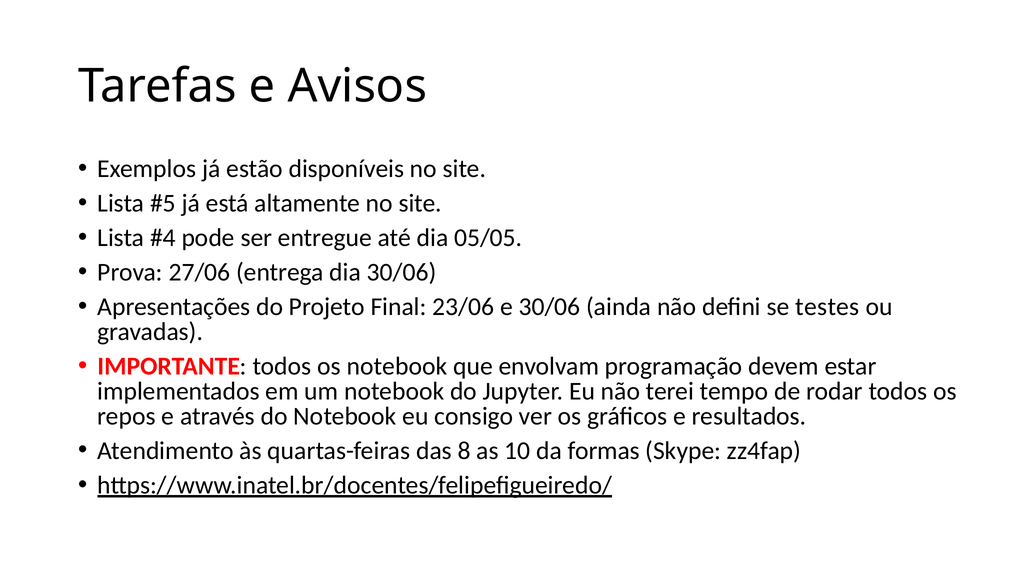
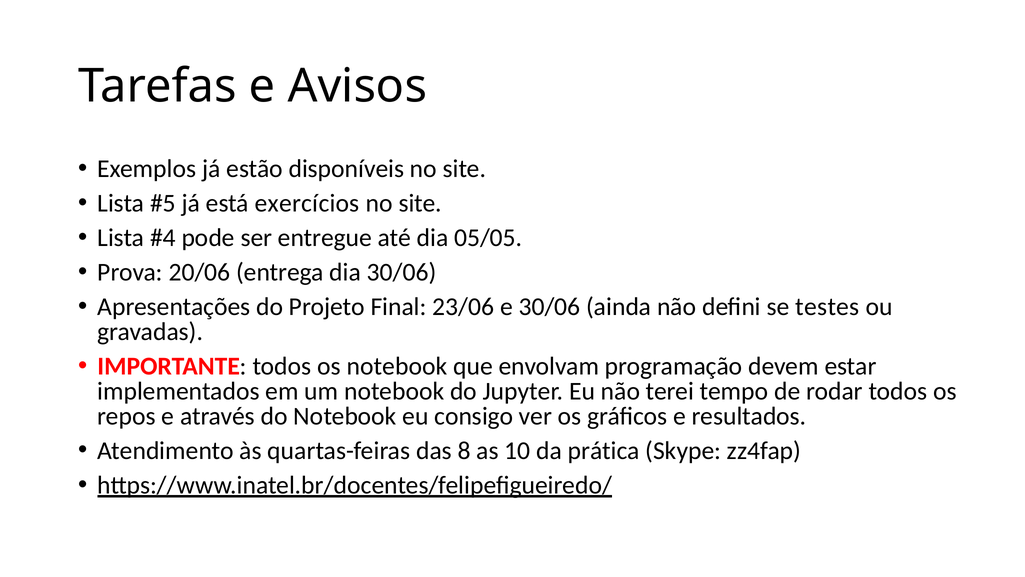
altamente: altamente -> exercícios
27/06: 27/06 -> 20/06
formas: formas -> prática
